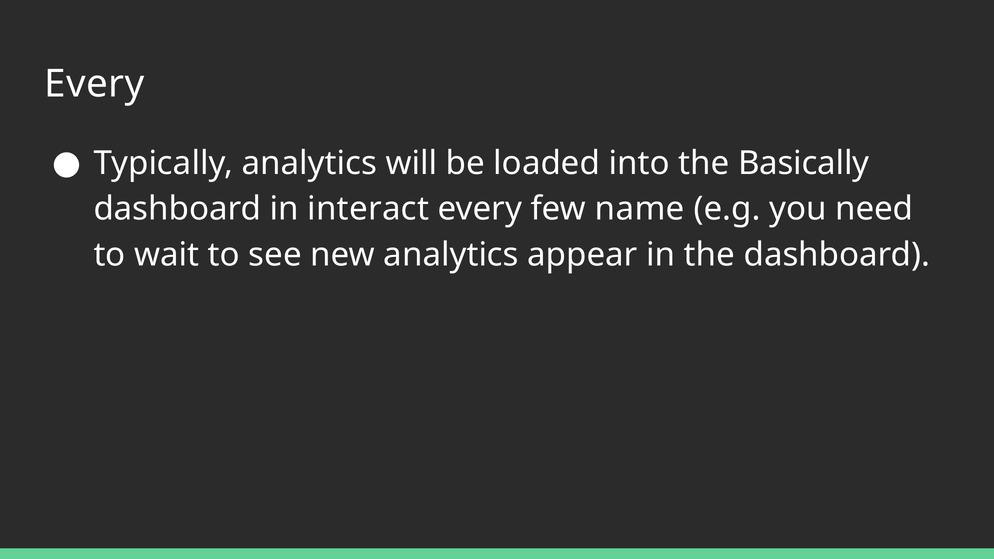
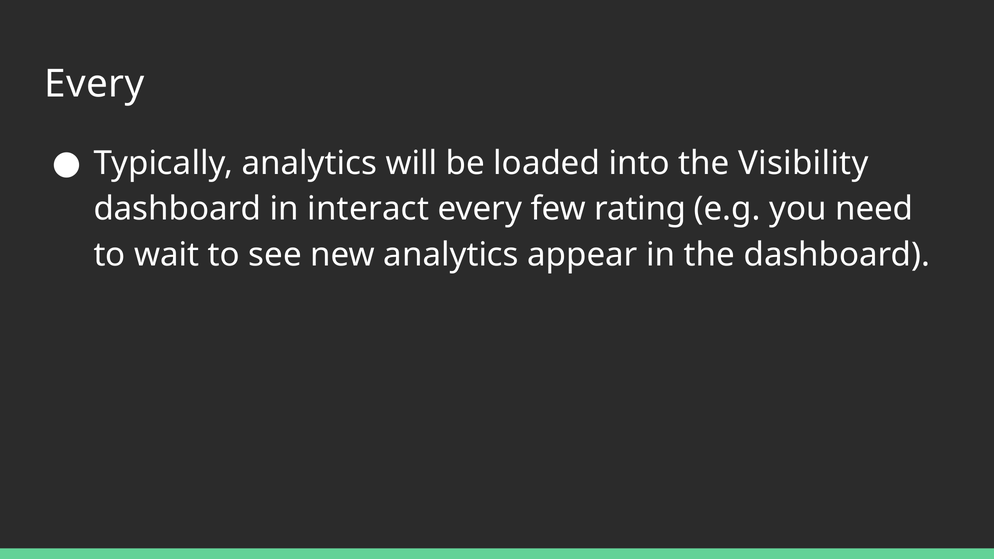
Basically: Basically -> Visibility
name: name -> rating
